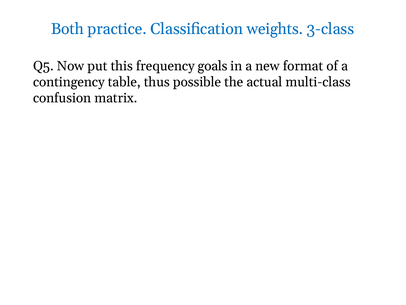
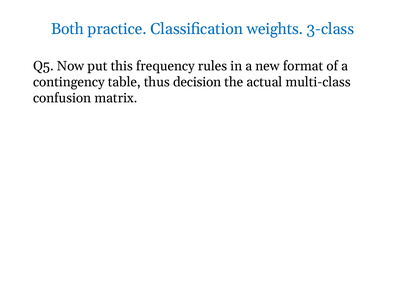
goals: goals -> rules
possible: possible -> decision
